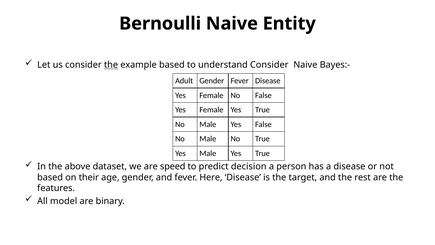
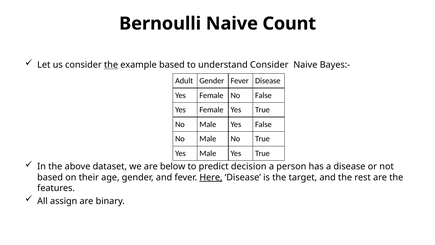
Entity: Entity -> Count
speed: speed -> below
Here underline: none -> present
model: model -> assign
